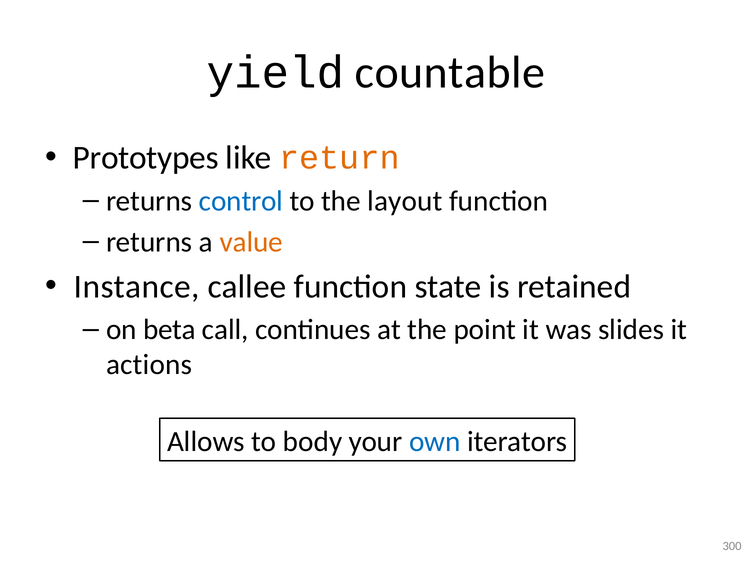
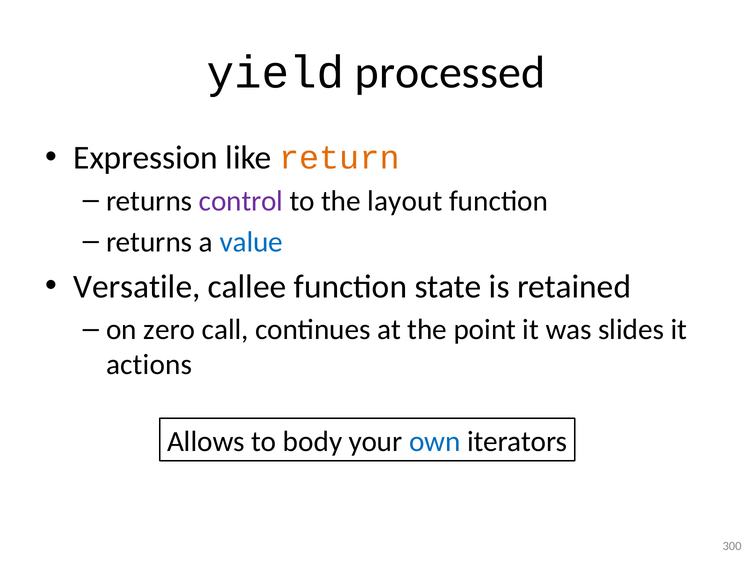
countable: countable -> processed
Prototypes: Prototypes -> Expression
control colour: blue -> purple
value colour: orange -> blue
Instance: Instance -> Versatile
beta: beta -> zero
